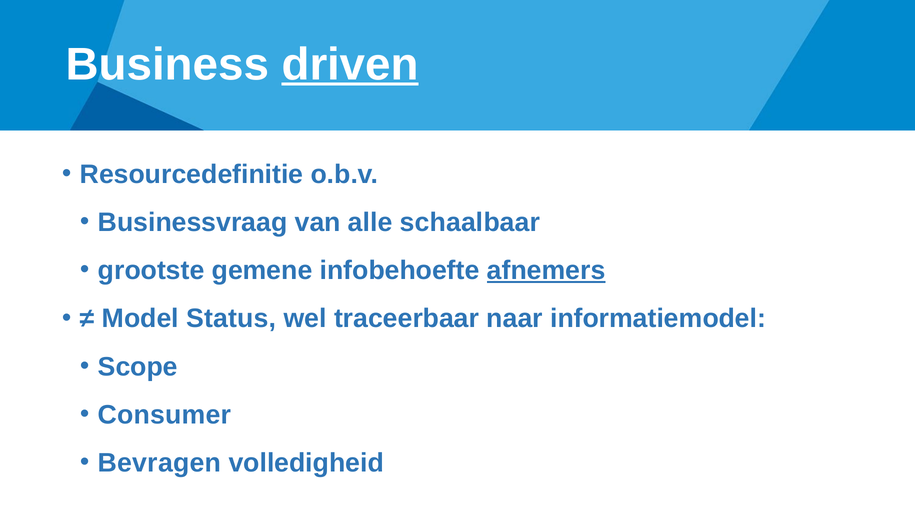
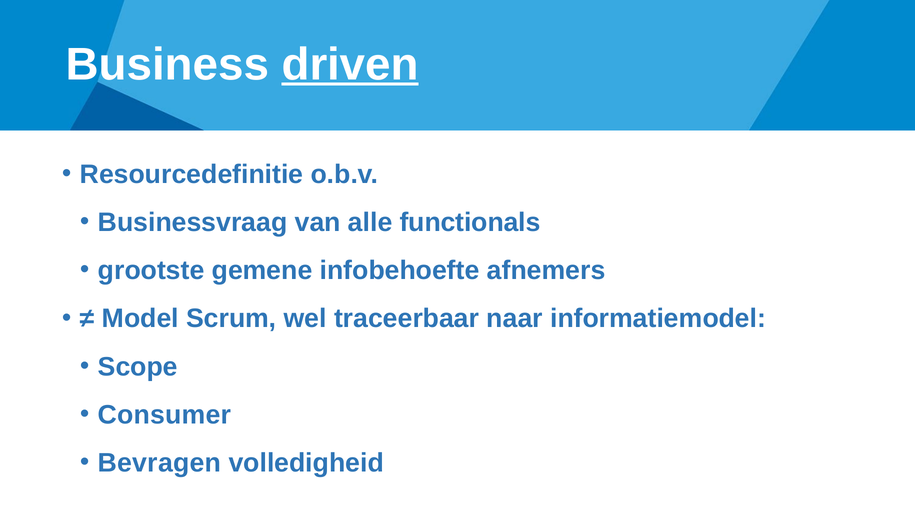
schaalbaar: schaalbaar -> functionals
afnemers underline: present -> none
Status: Status -> Scrum
